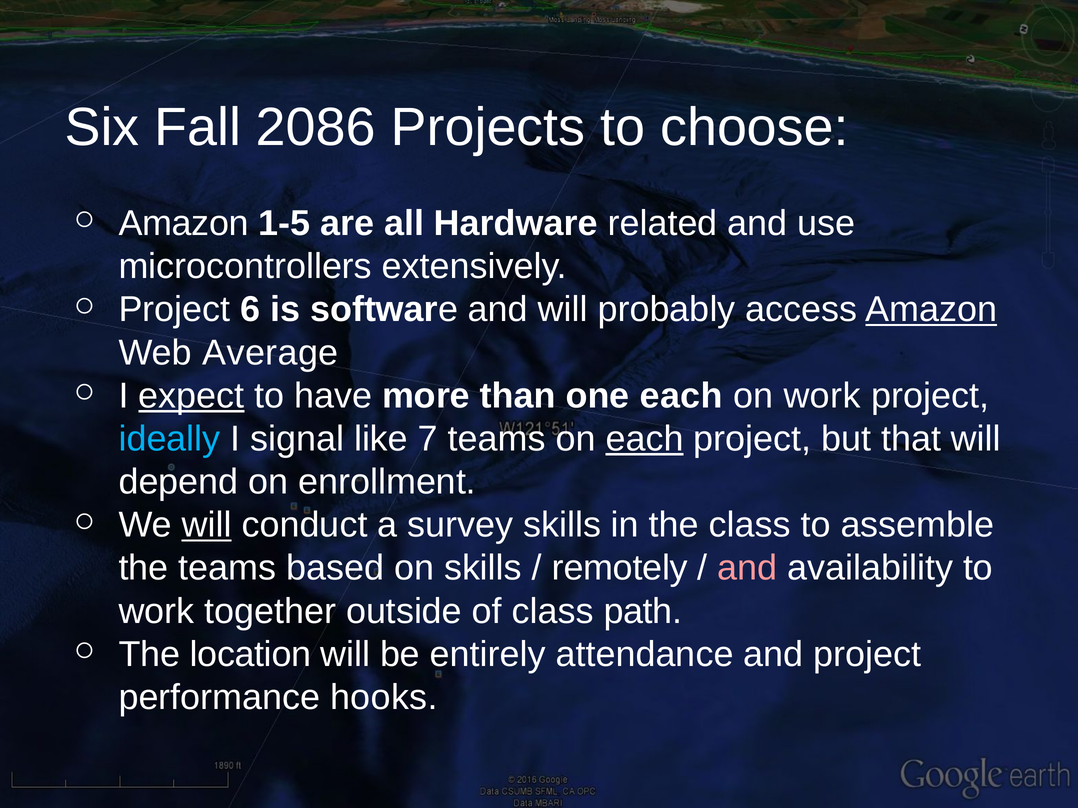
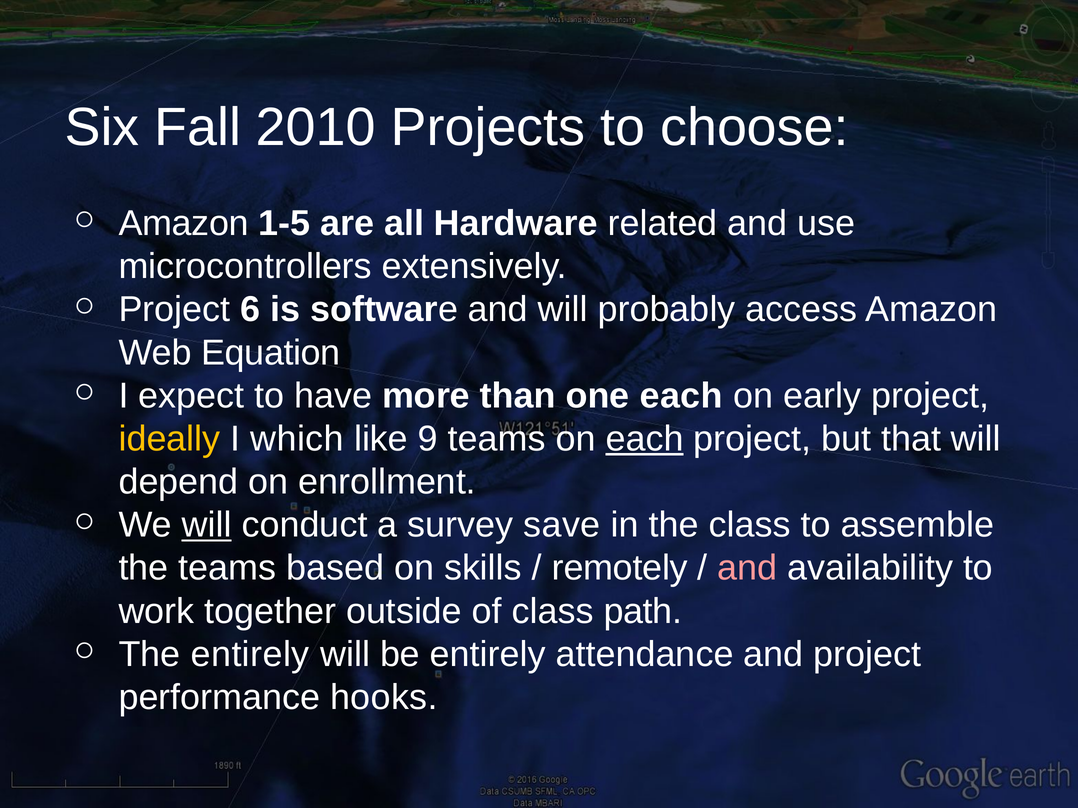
2086: 2086 -> 2010
Amazon at (931, 310) underline: present -> none
Average: Average -> Equation
expect underline: present -> none
on work: work -> early
ideally colour: light blue -> yellow
signal: signal -> which
7: 7 -> 9
survey skills: skills -> save
The location: location -> entirely
